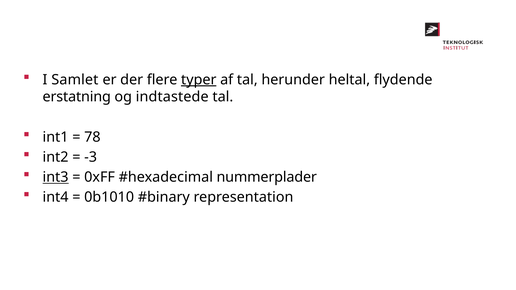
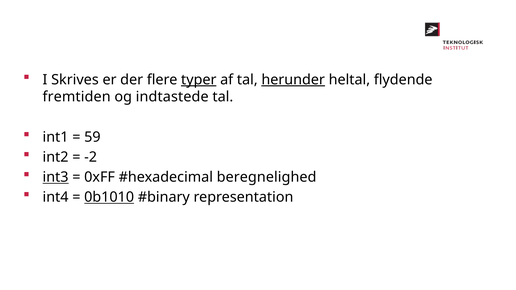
Samlet: Samlet -> Skrives
herunder underline: none -> present
erstatning: erstatning -> fremtiden
78: 78 -> 59
-3: -3 -> -2
nummerplader: nummerplader -> beregnelighed
0b1010 underline: none -> present
